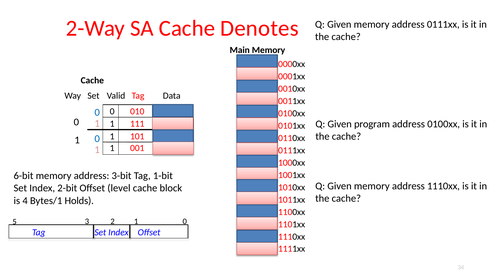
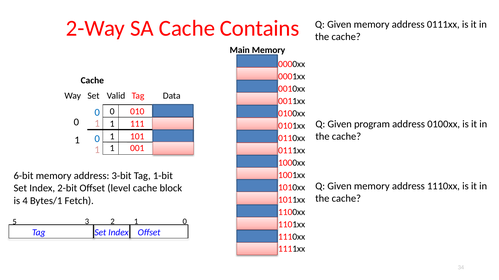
Denotes: Denotes -> Contains
Holds: Holds -> Fetch
